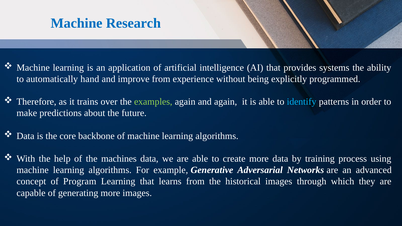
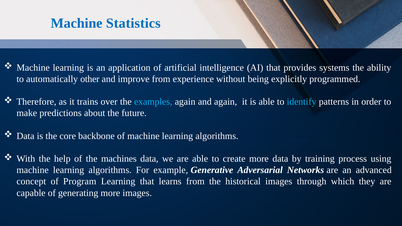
Research: Research -> Statistics
hand: hand -> other
examples colour: light green -> light blue
